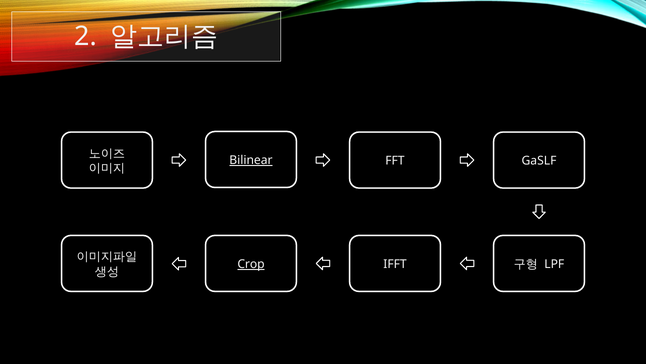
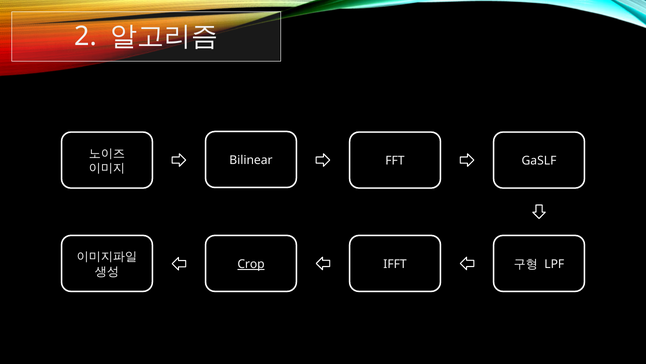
Bilinear underline: present -> none
